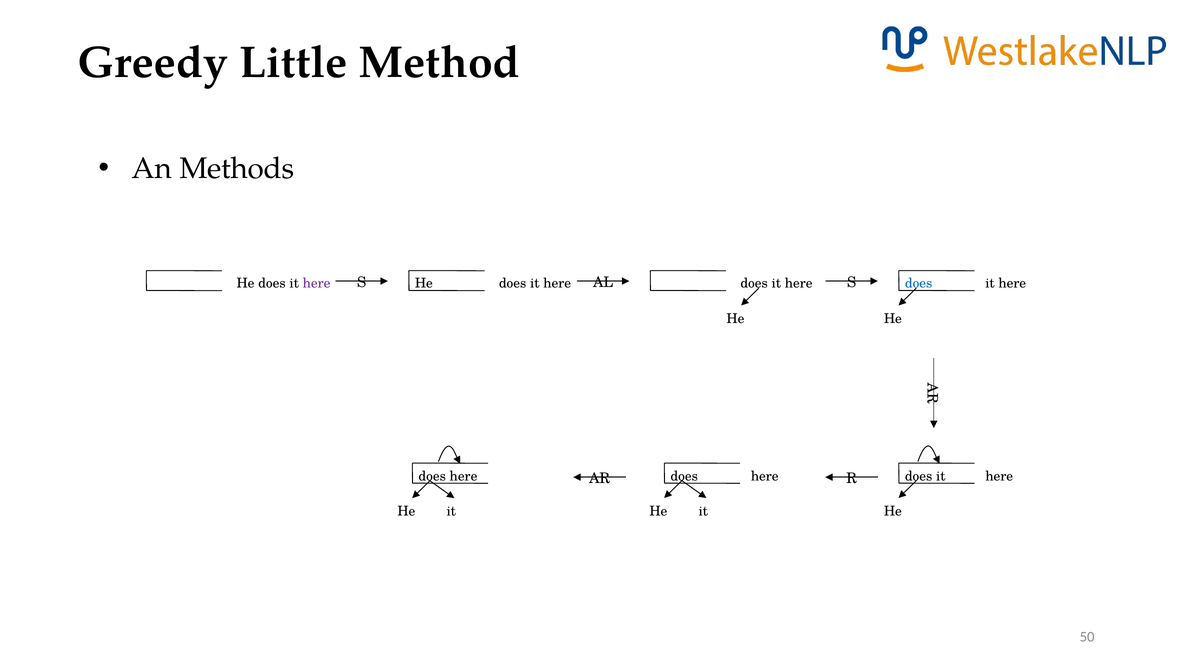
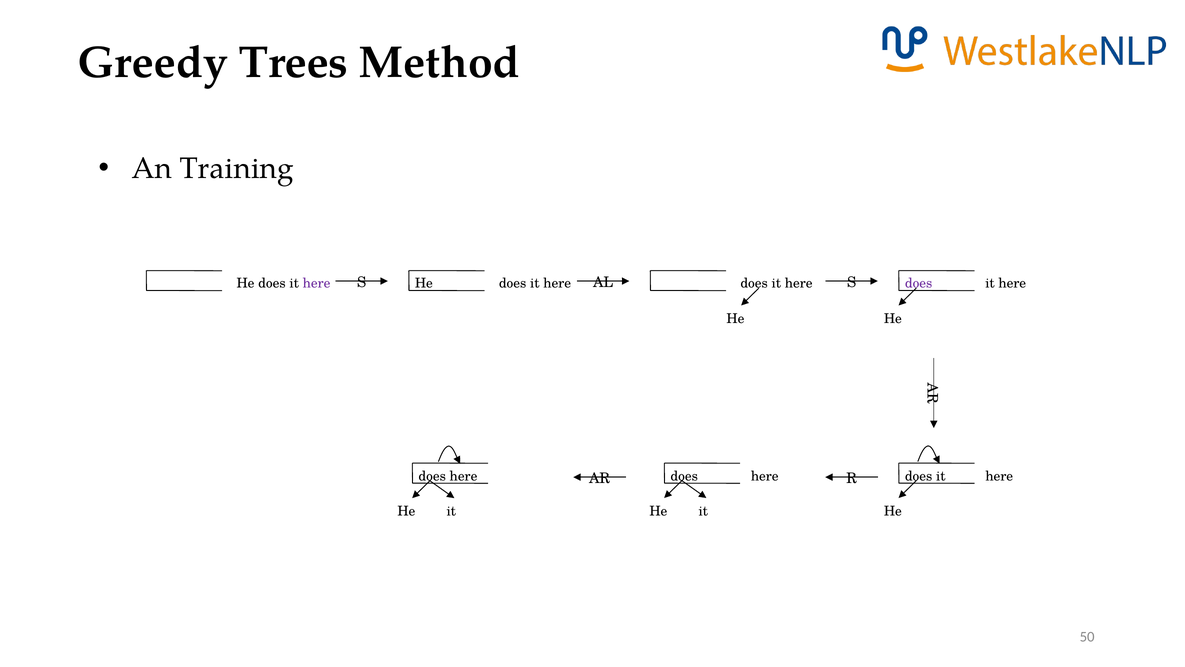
Little: Little -> Trees
Methods: Methods -> Training
does at (919, 283) colour: blue -> purple
